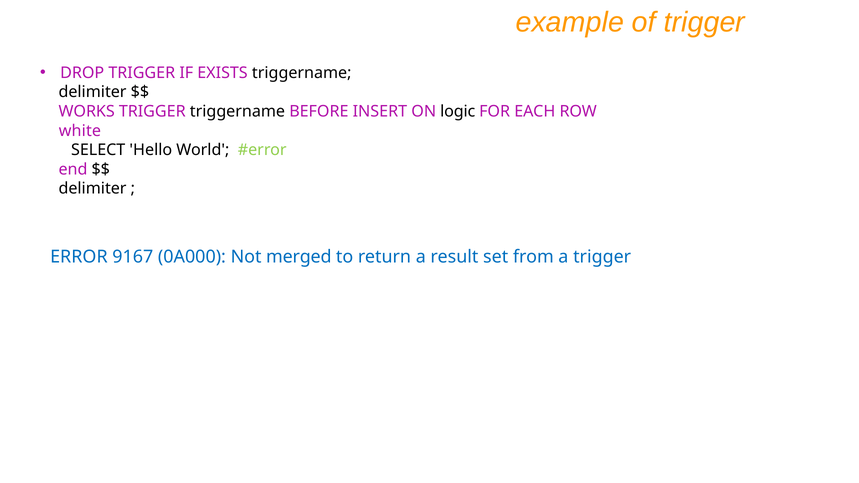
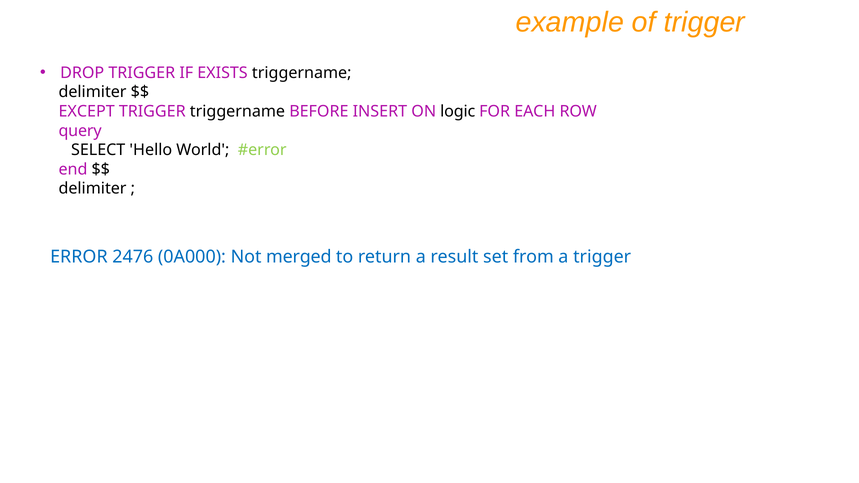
WORKS: WORKS -> EXCEPT
white: white -> query
9167: 9167 -> 2476
